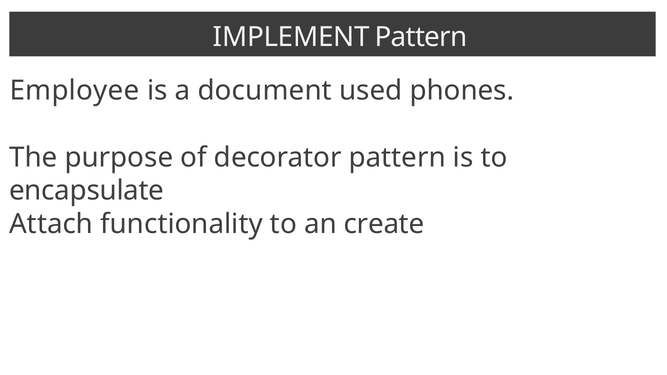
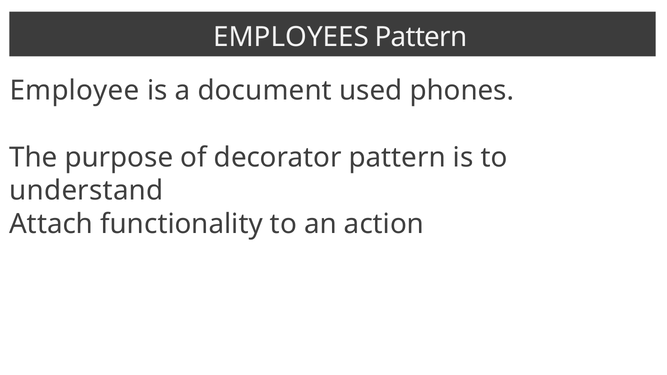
IMPLEMENT: IMPLEMENT -> EMPLOYEES
encapsulate: encapsulate -> understand
create: create -> action
